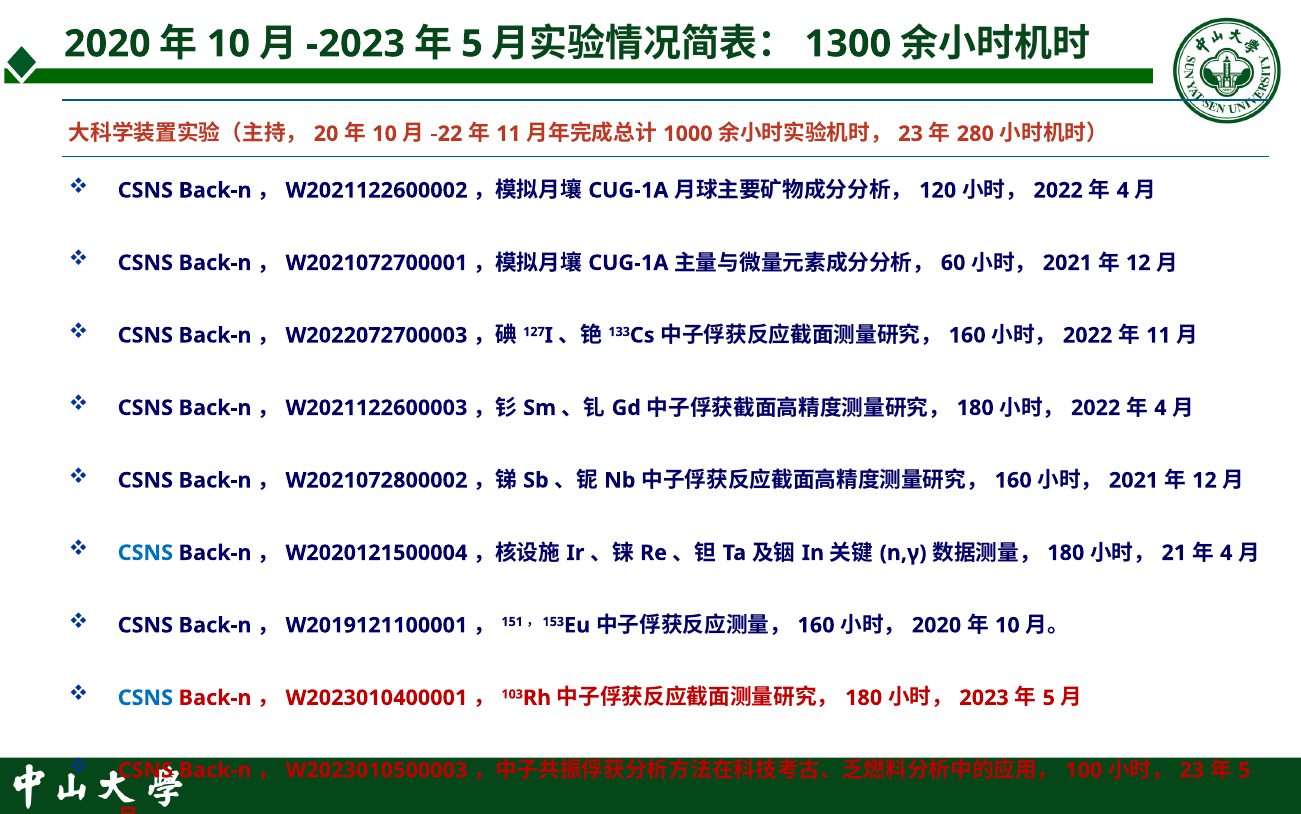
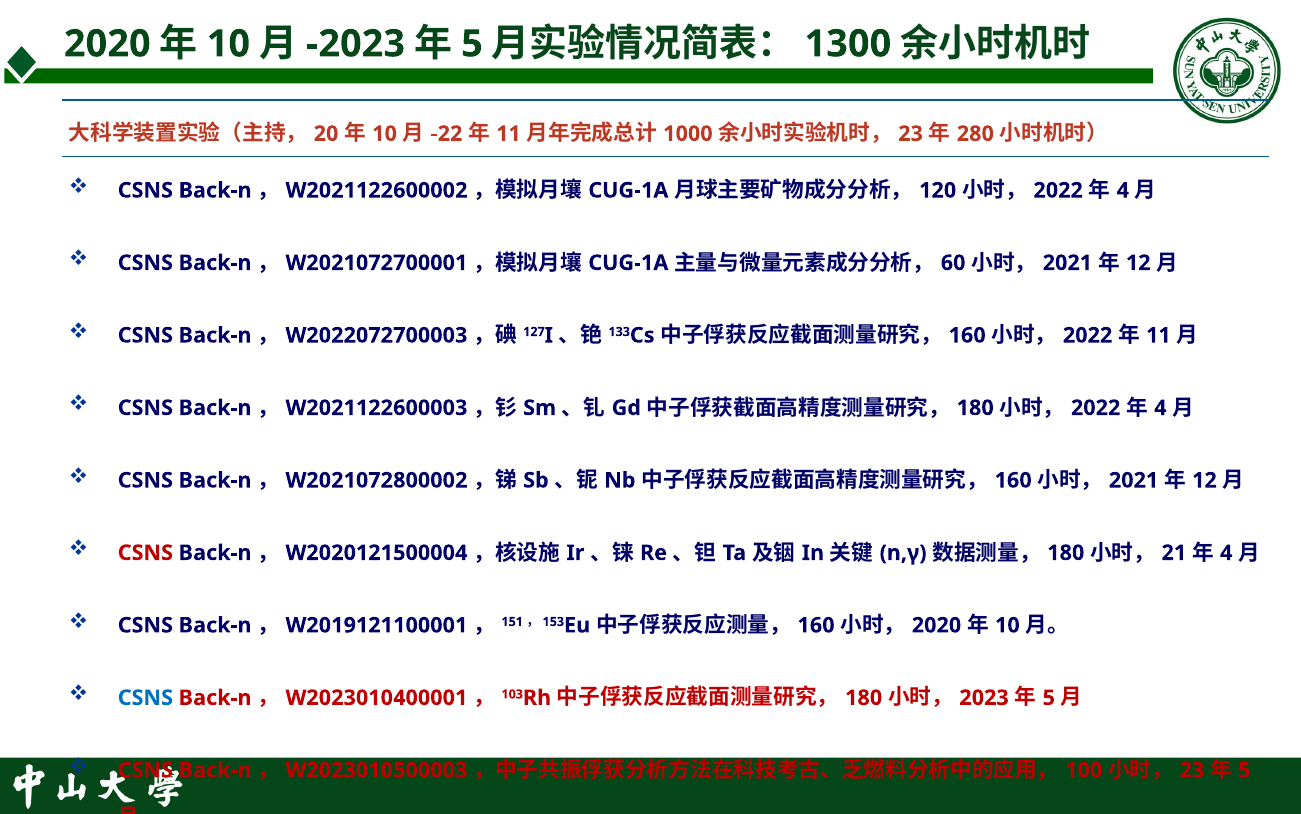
CSNS at (145, 553) colour: blue -> red
